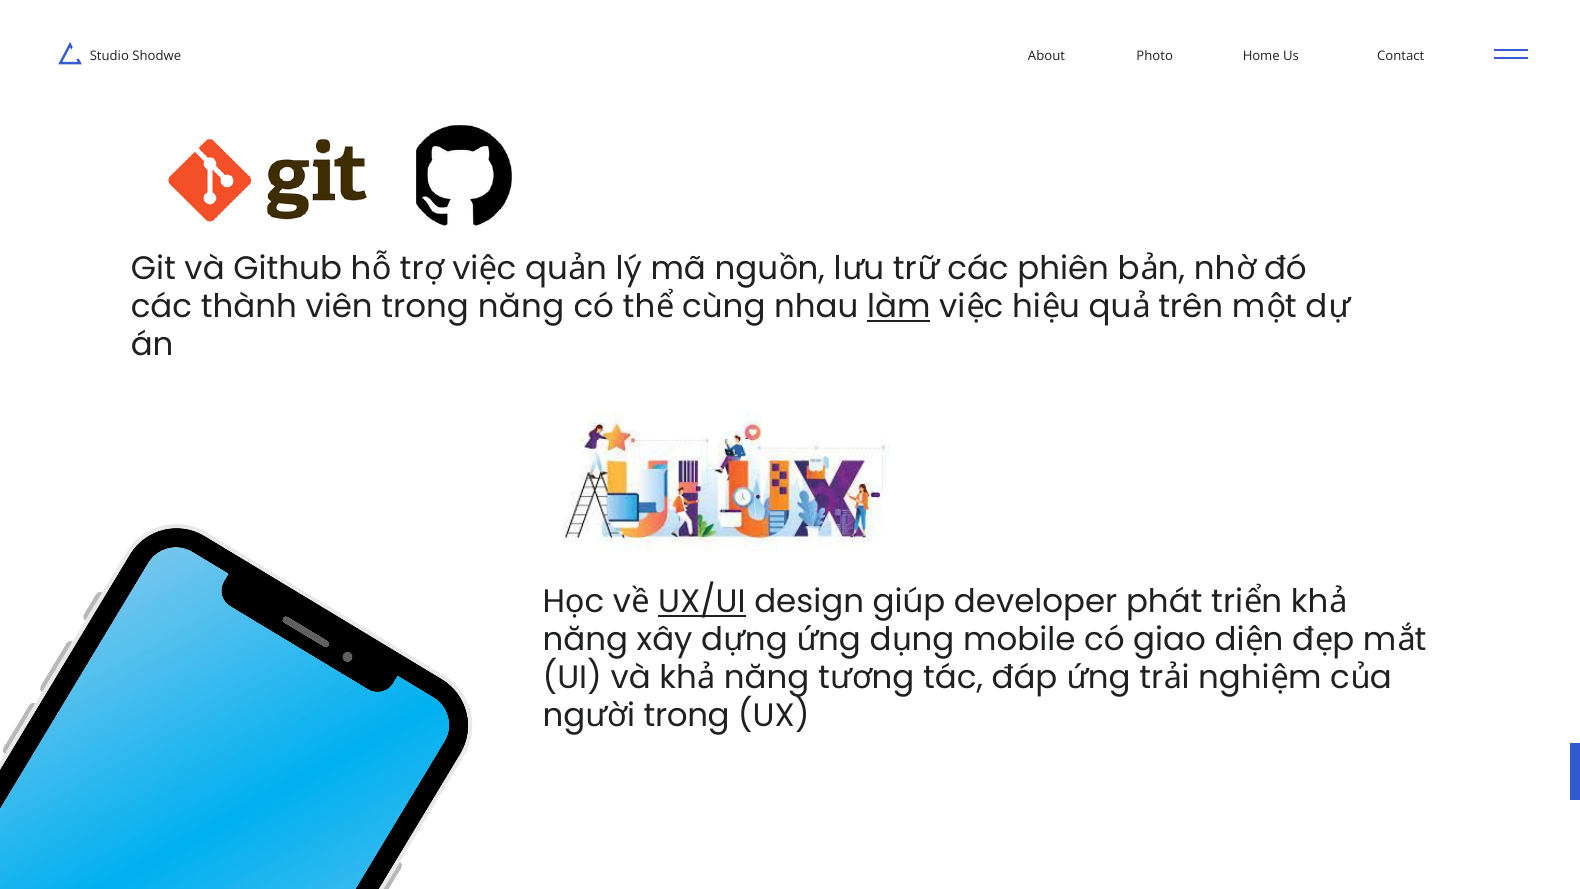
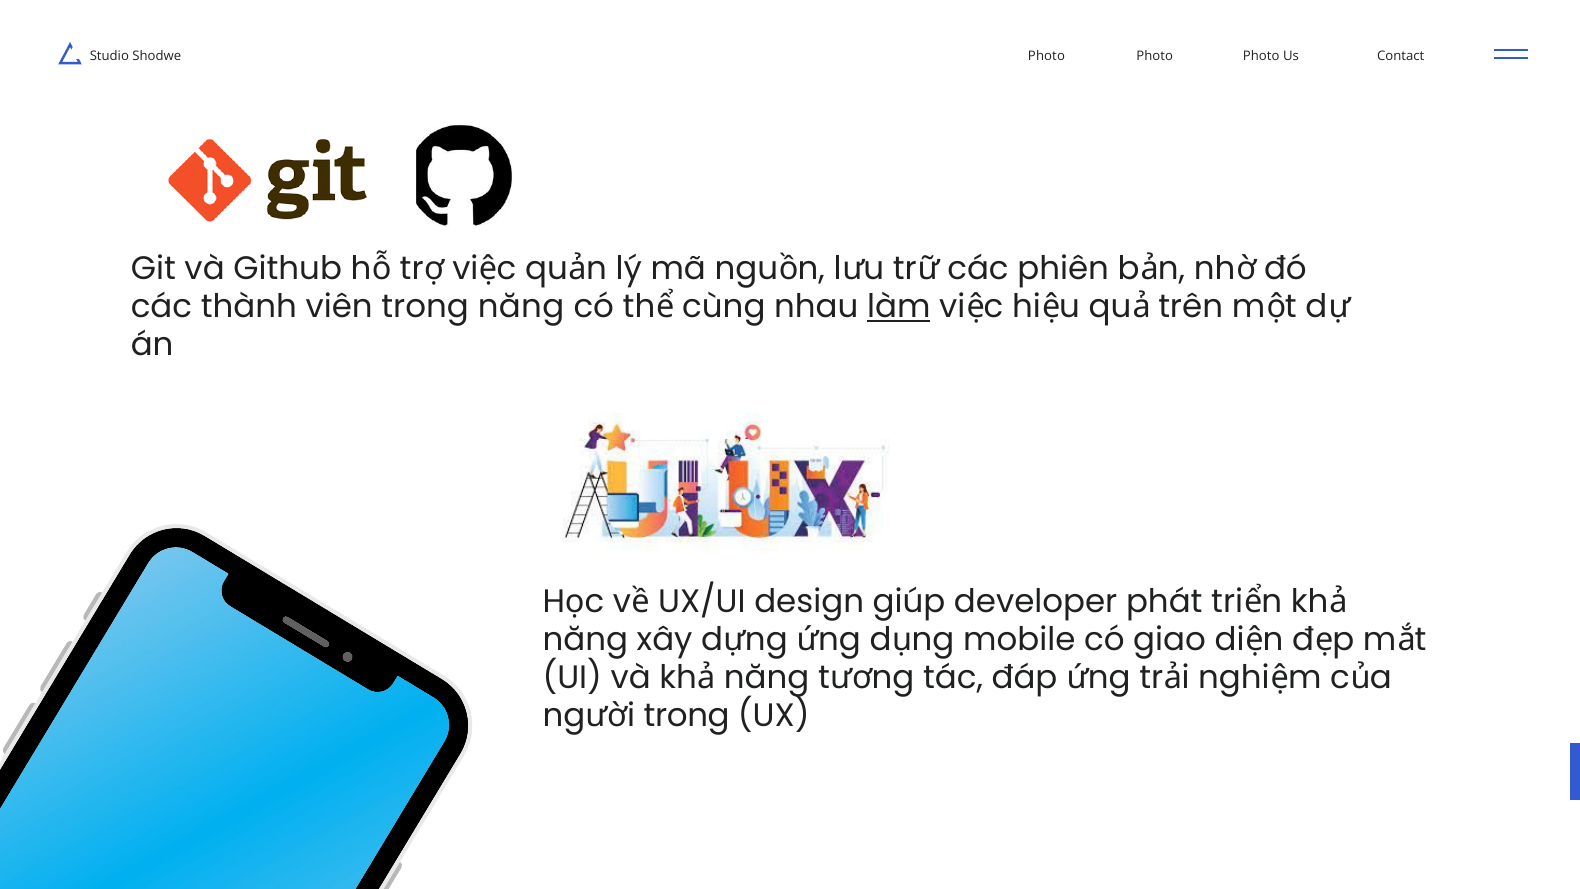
About at (1047, 56): About -> Photo
Home at (1261, 56): Home -> Photo
UX/UI underline: present -> none
